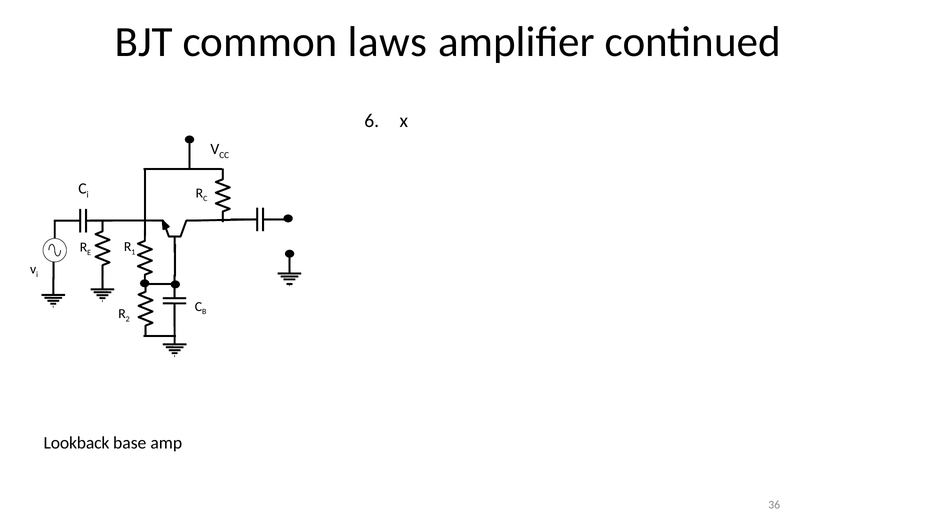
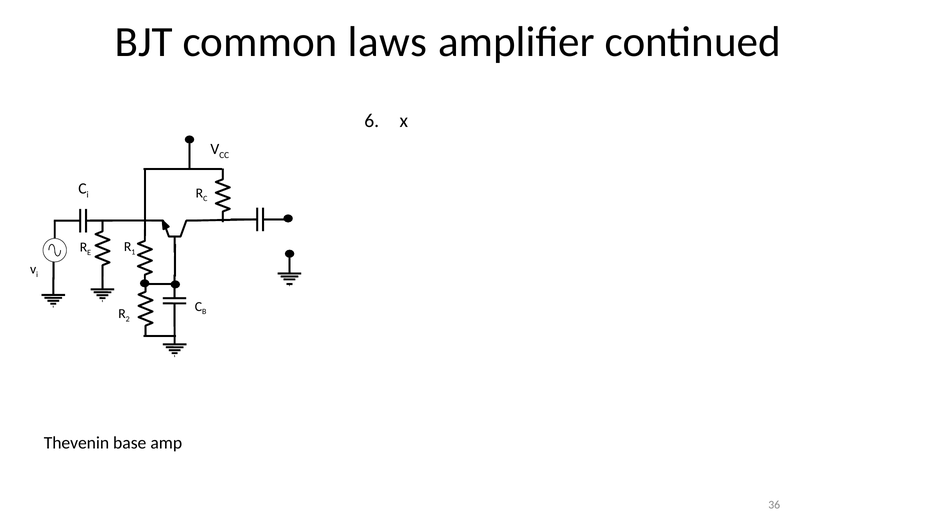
Lookback: Lookback -> Thevenin
